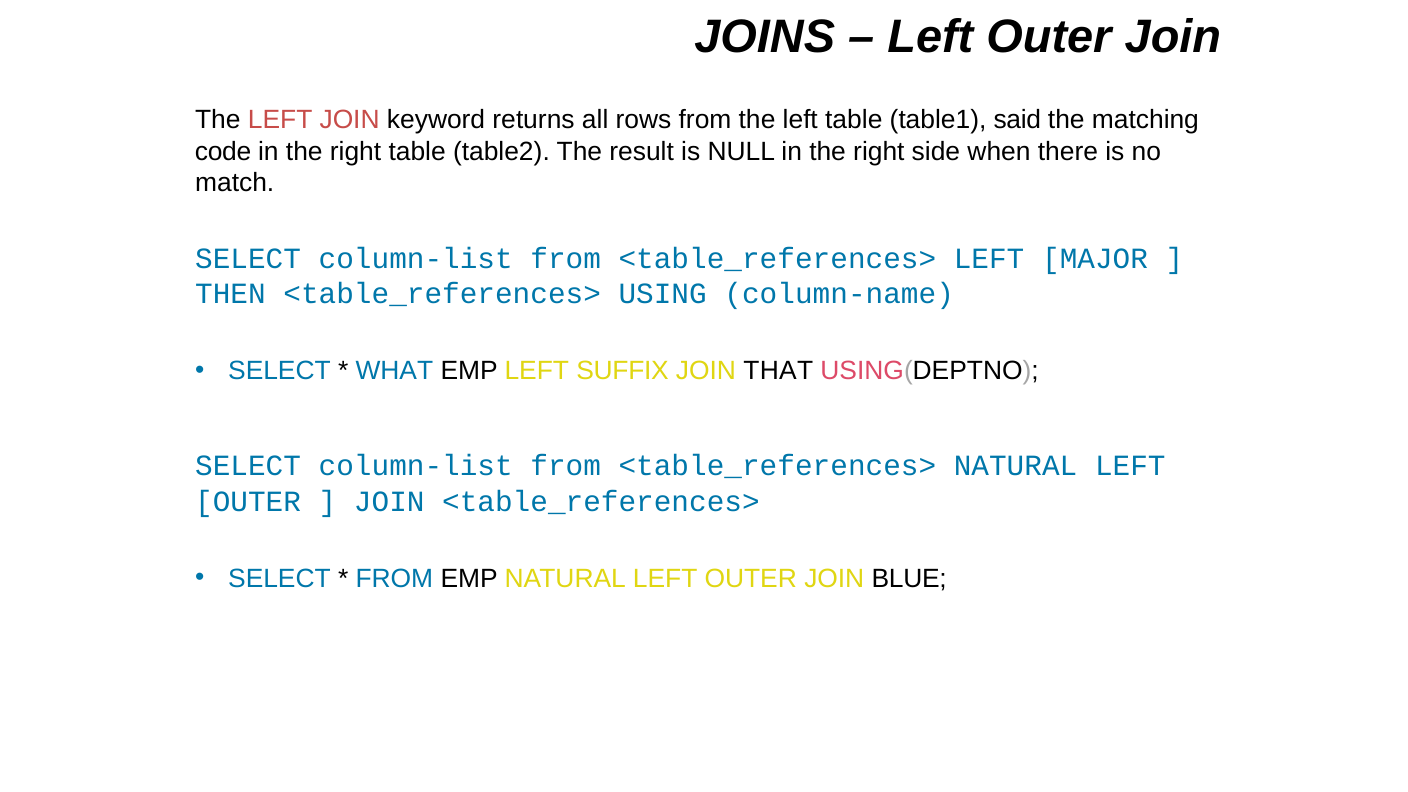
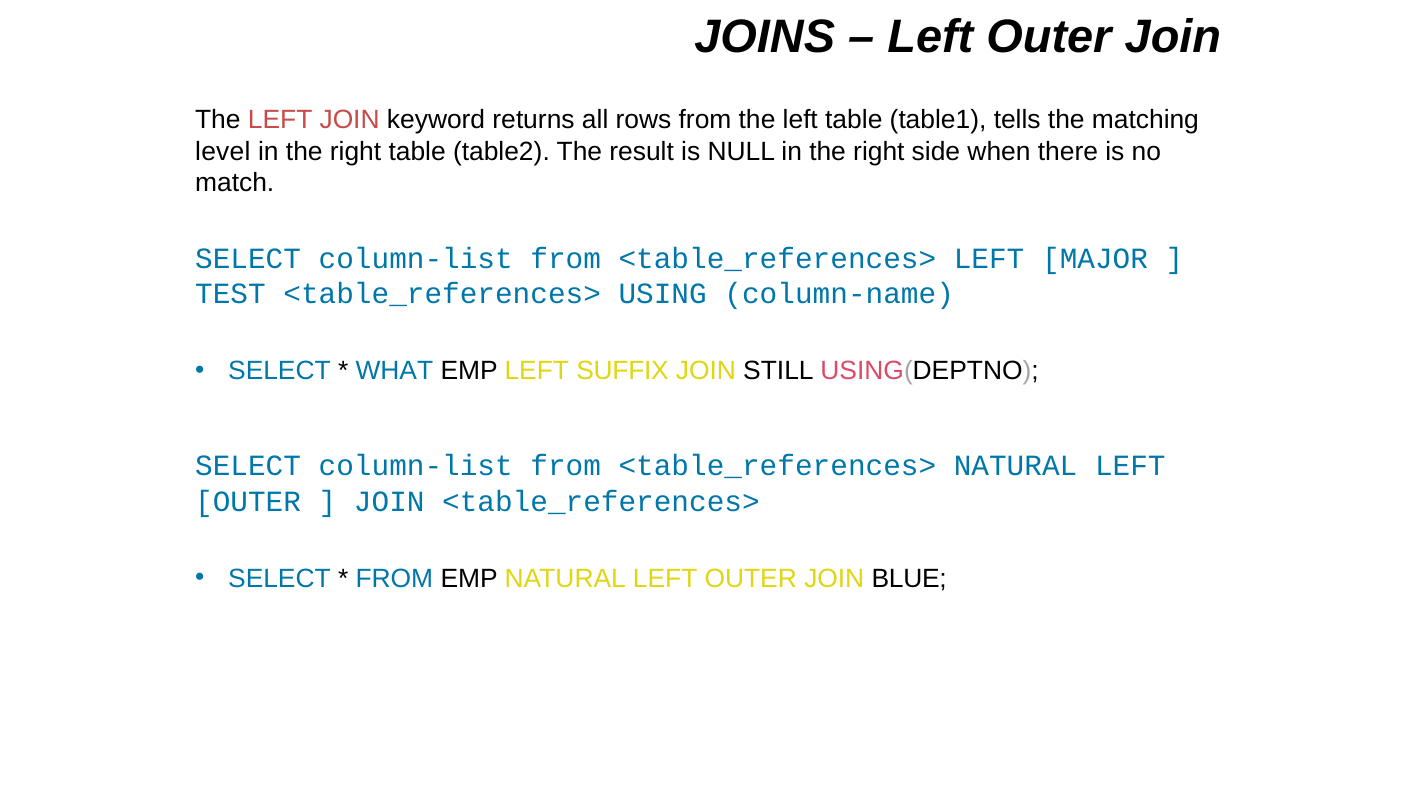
said: said -> tells
code: code -> level
THEN: THEN -> TEST
THAT: THAT -> STILL
